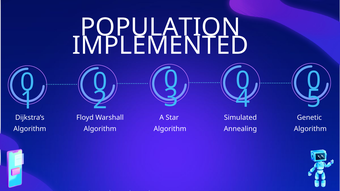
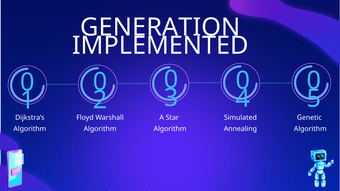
POPULATION: POPULATION -> GENERATION
